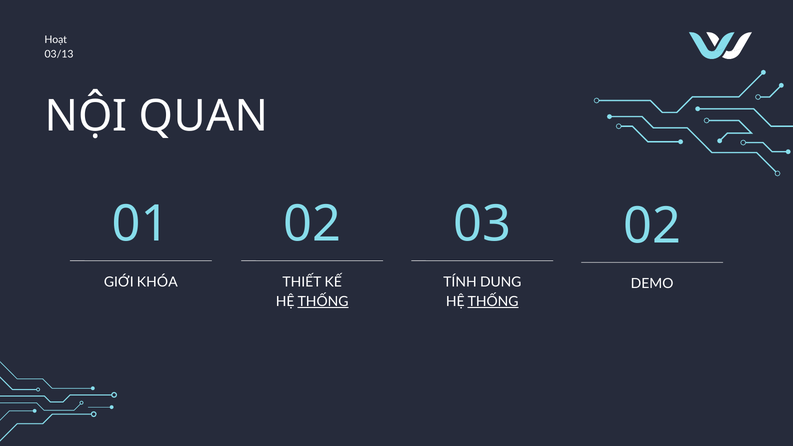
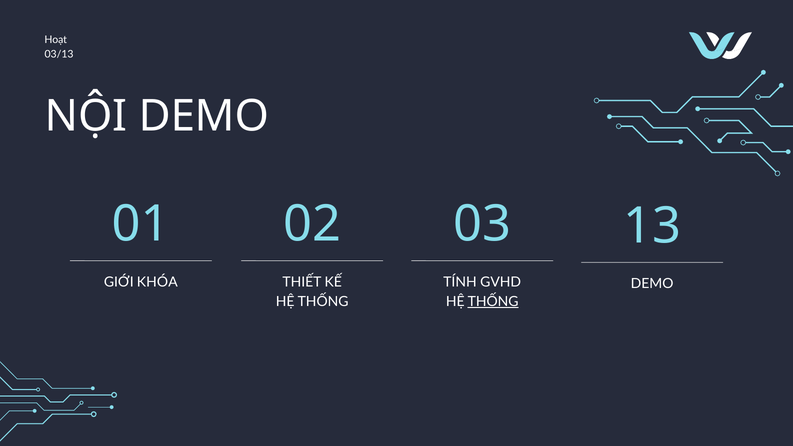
NỘI QUAN: QUAN -> DEMO
01 02: 02 -> 13
DUNG: DUNG -> GVHD
THỐNG at (323, 302) underline: present -> none
